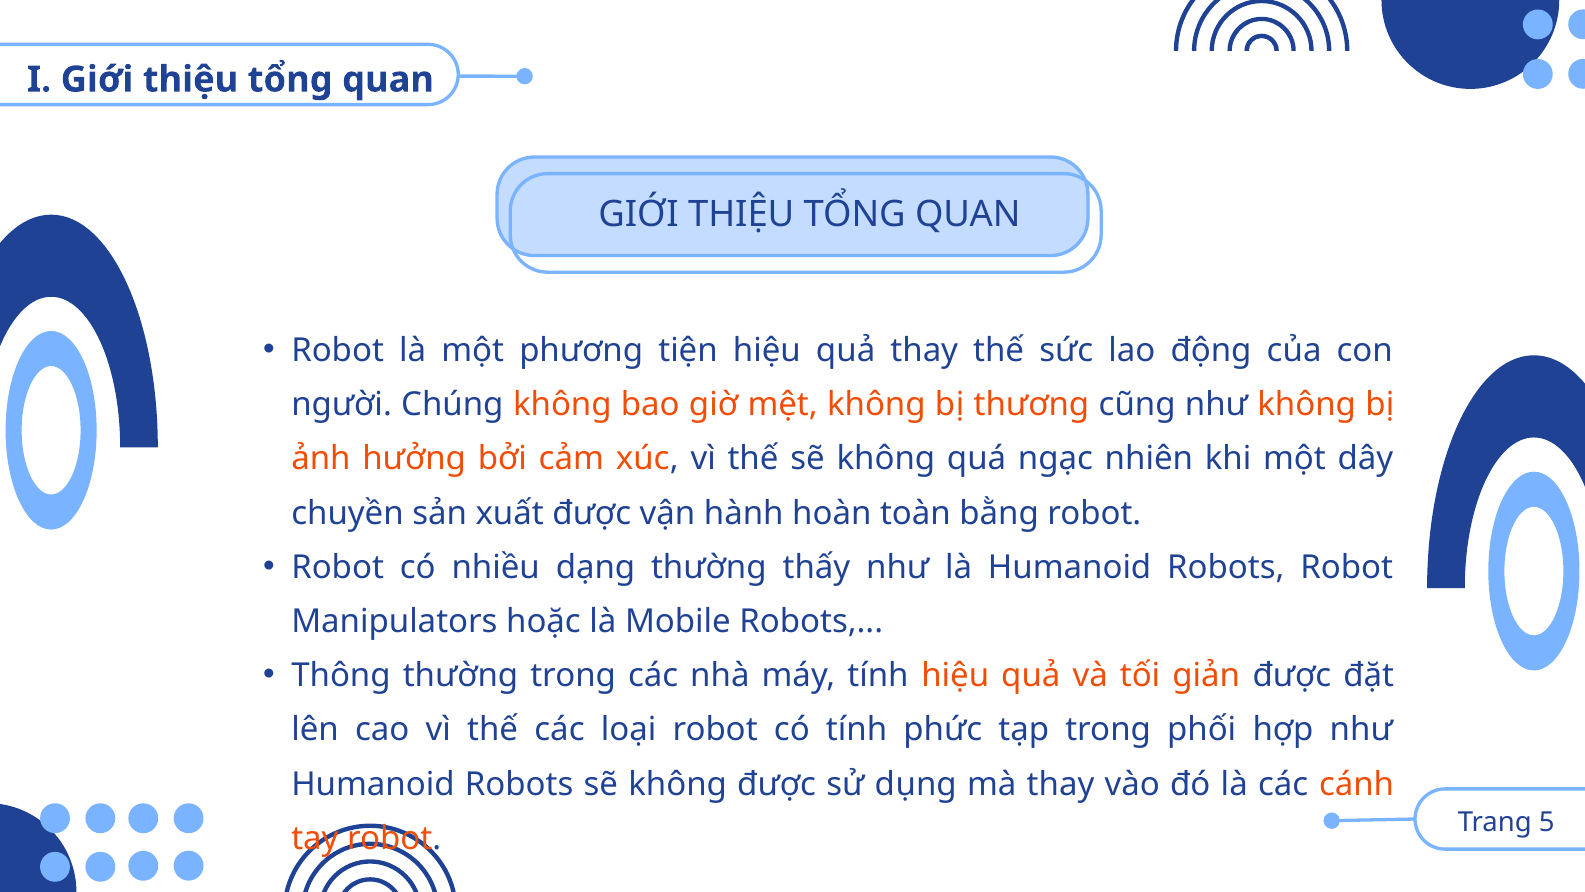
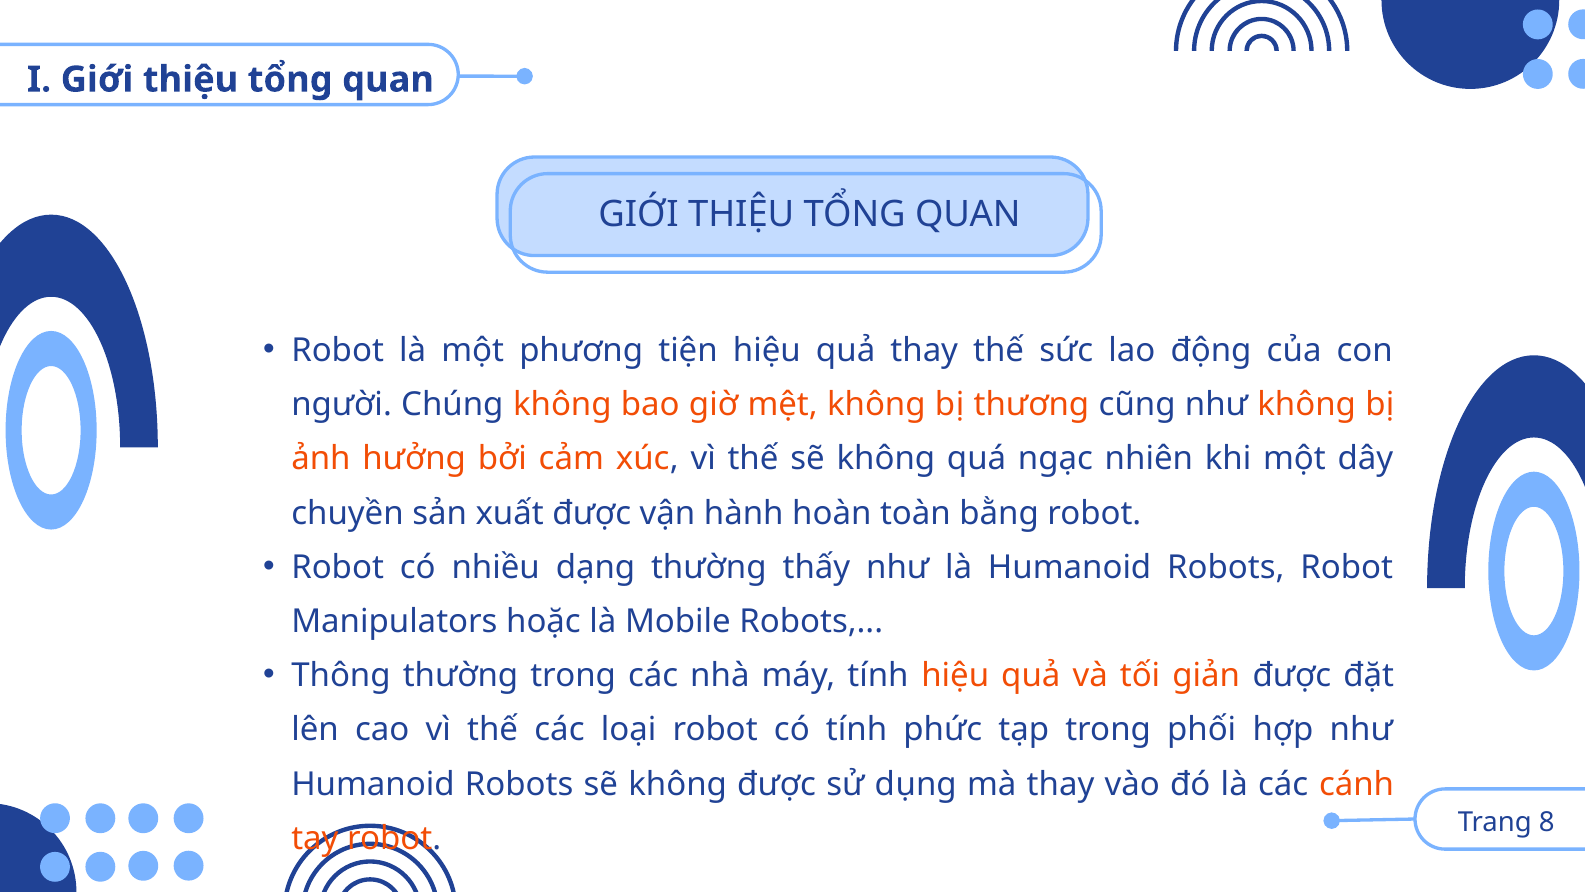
5: 5 -> 8
